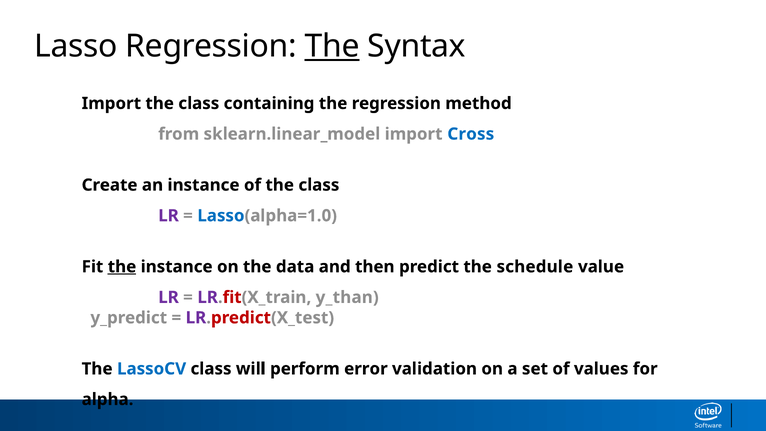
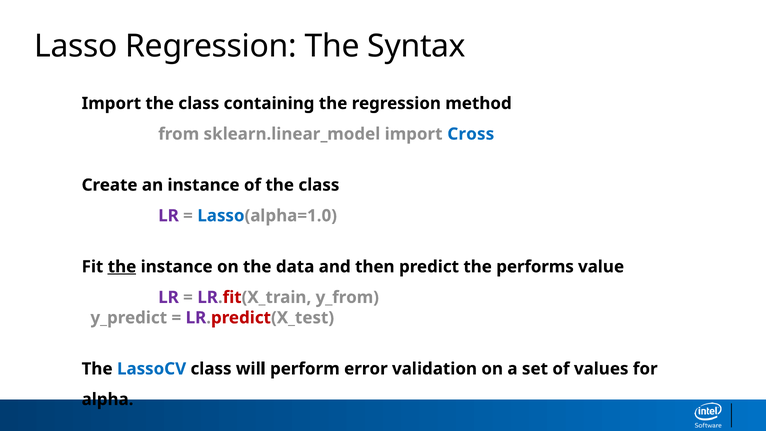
The at (332, 46) underline: present -> none
schedule: schedule -> performs
y_than: y_than -> y_from
